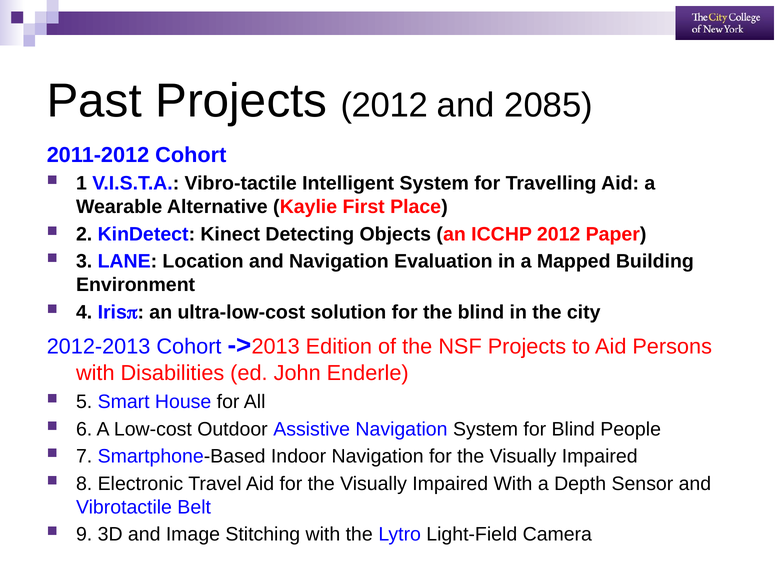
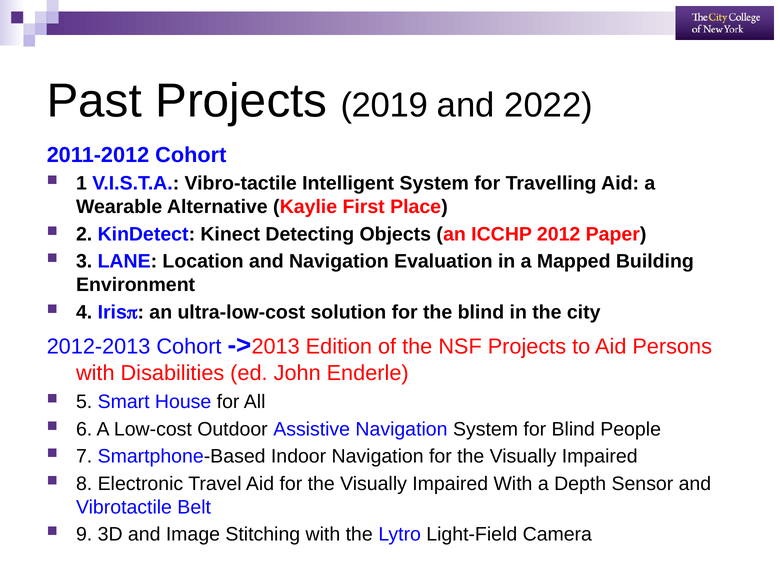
Projects 2012: 2012 -> 2019
2085: 2085 -> 2022
